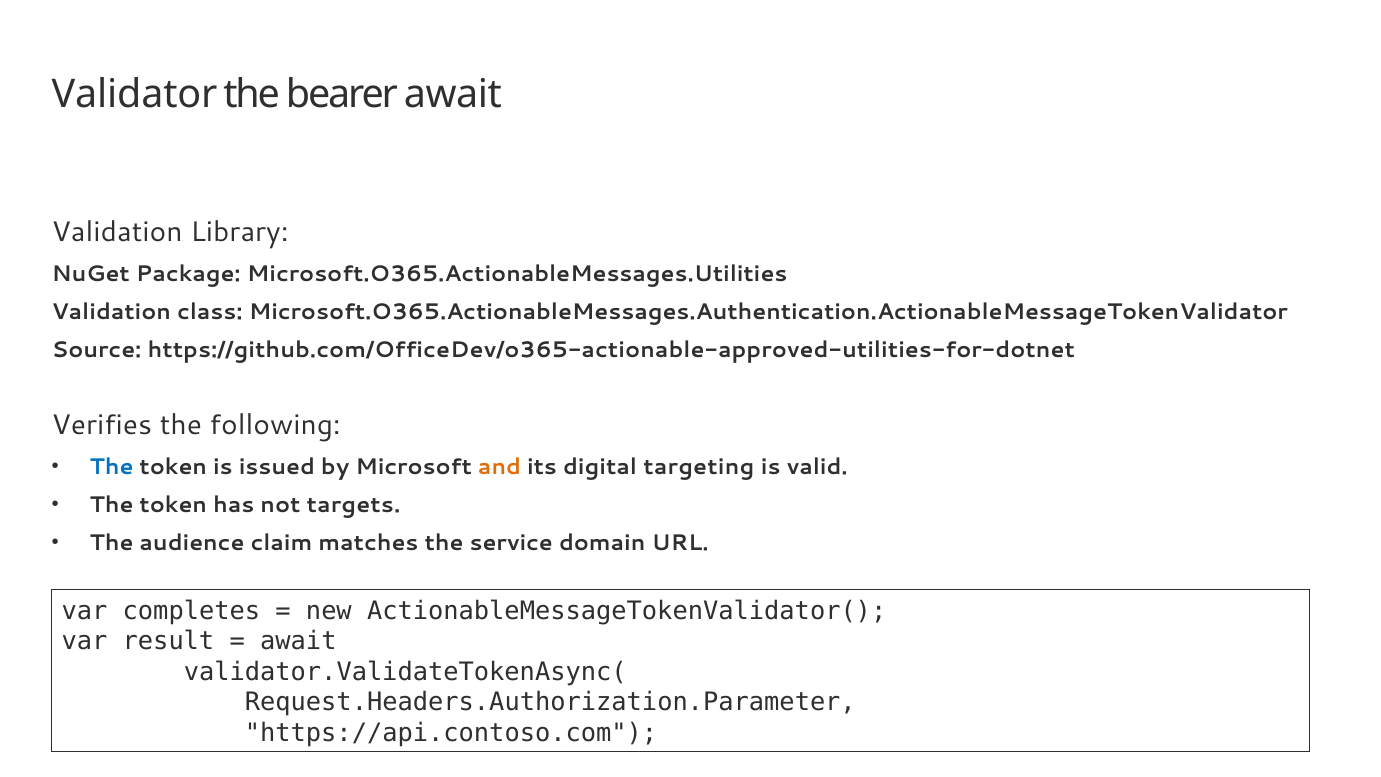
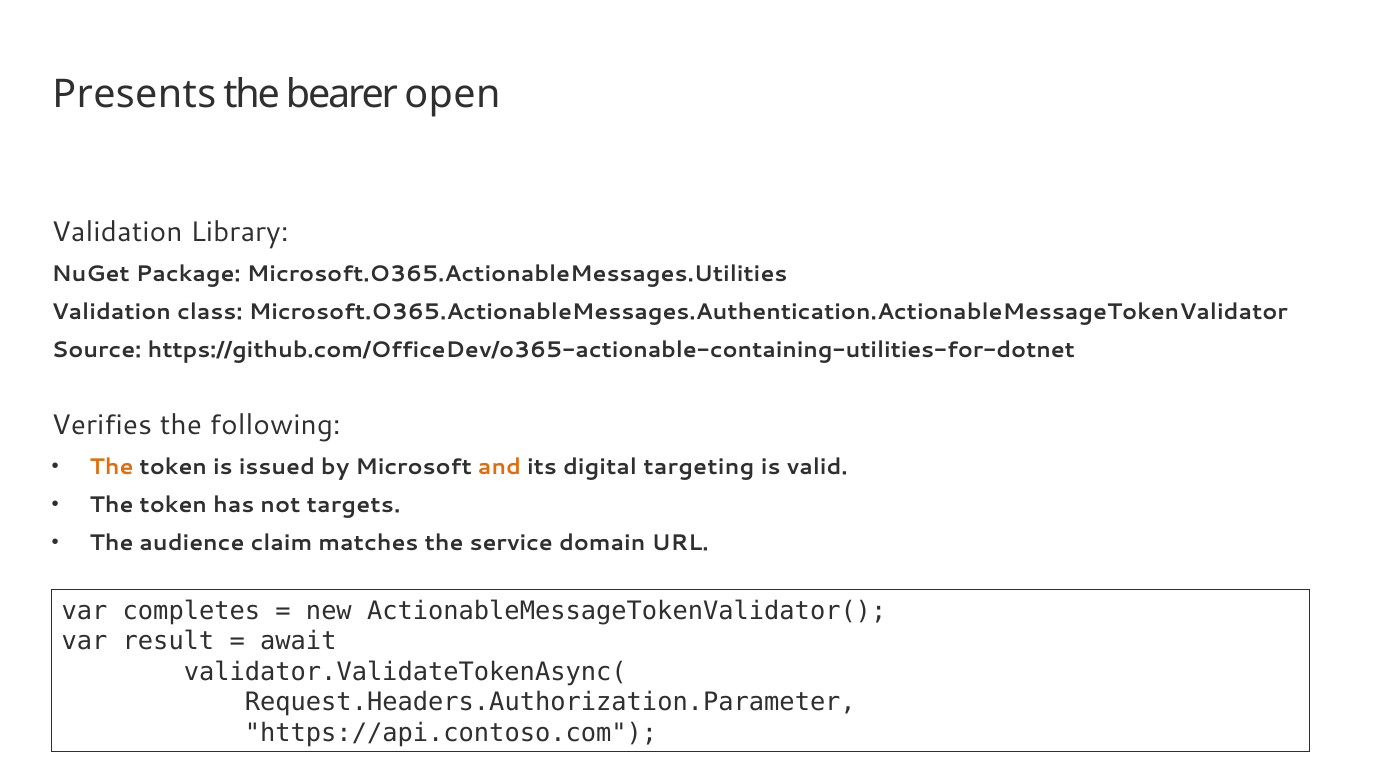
Validator: Validator -> Presents
bearer await: await -> open
https://github.com/OfficeDev/o365-actionable-approved-utilities-for-dotnet: https://github.com/OfficeDev/o365-actionable-approved-utilities-for-dotnet -> https://github.com/OfficeDev/o365-actionable-containing-utilities-for-dotnet
The at (112, 466) colour: blue -> orange
